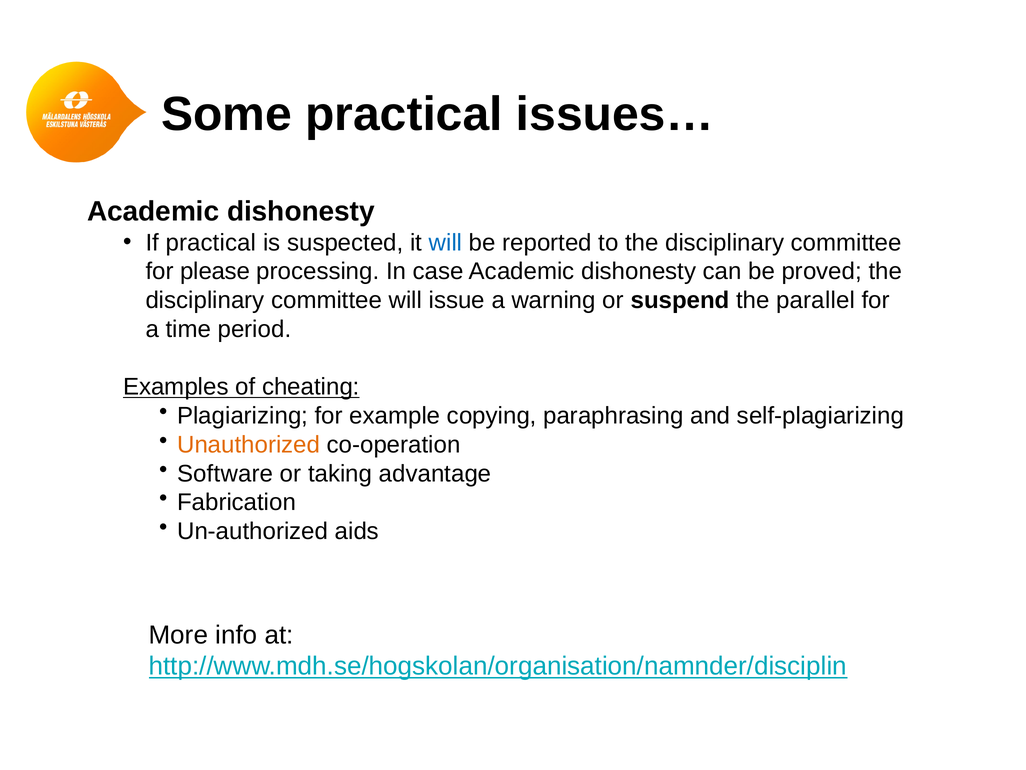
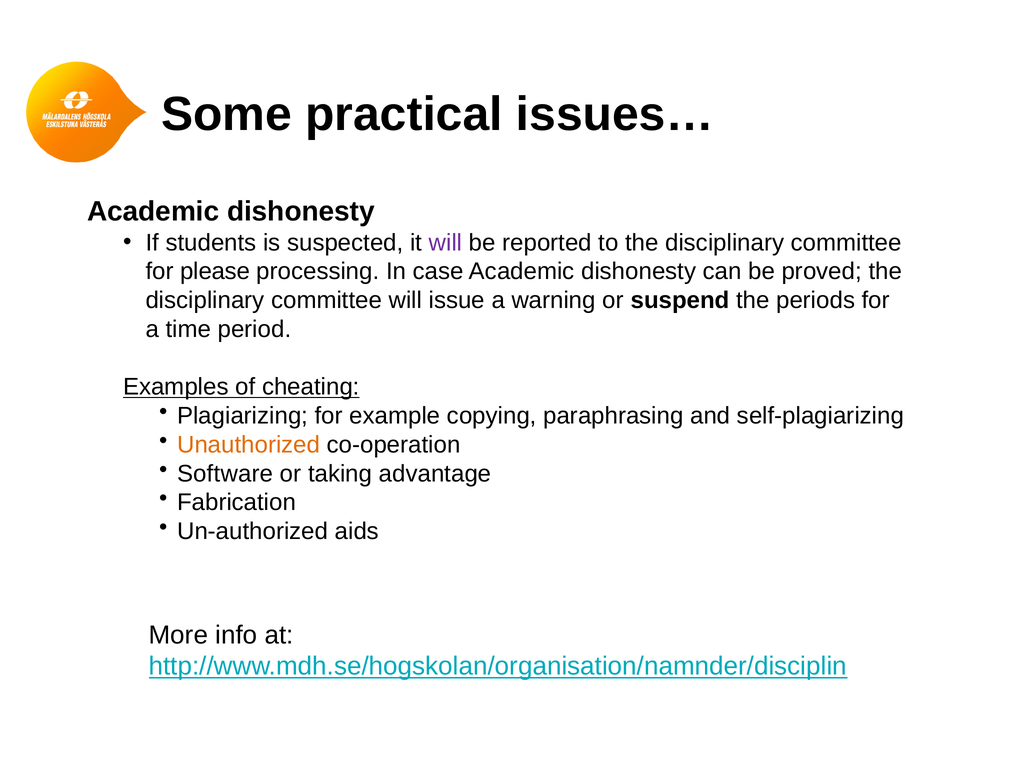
If practical: practical -> students
will at (445, 242) colour: blue -> purple
parallel: parallel -> periods
